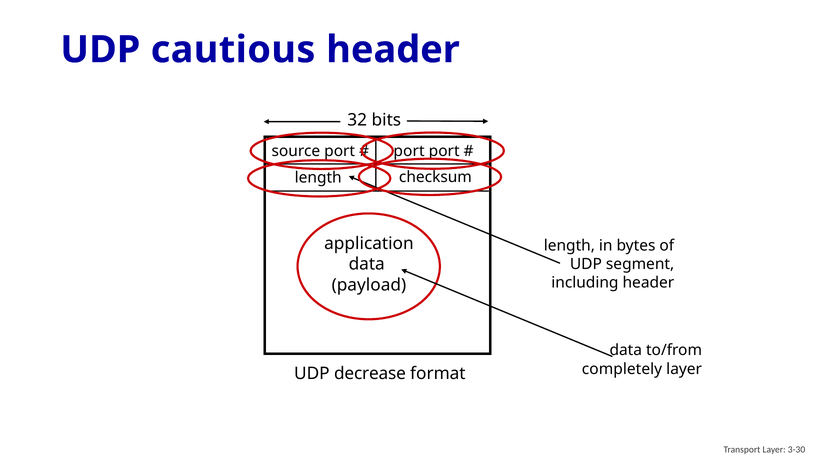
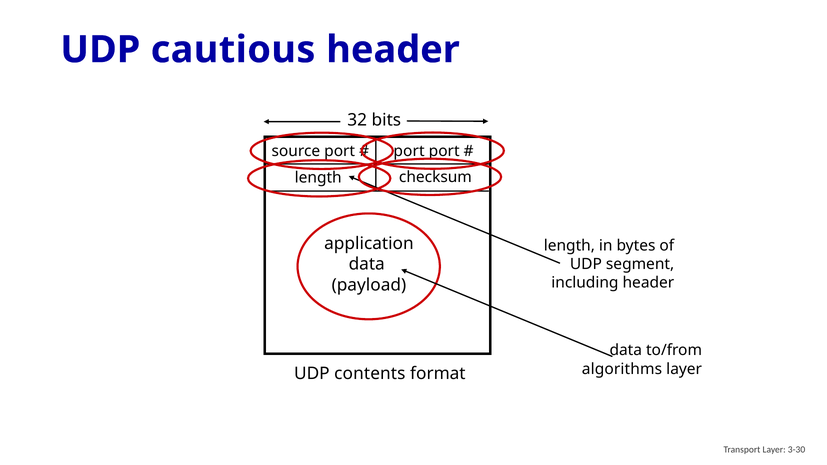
completely: completely -> algorithms
decrease: decrease -> contents
